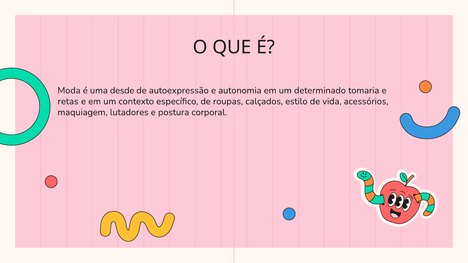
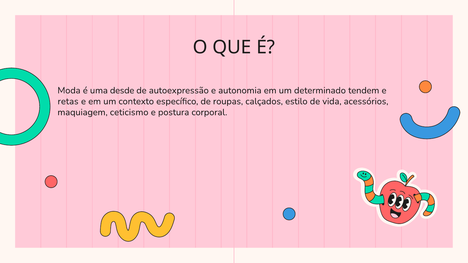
tomaria: tomaria -> tendem
lutadores: lutadores -> ceticismo
